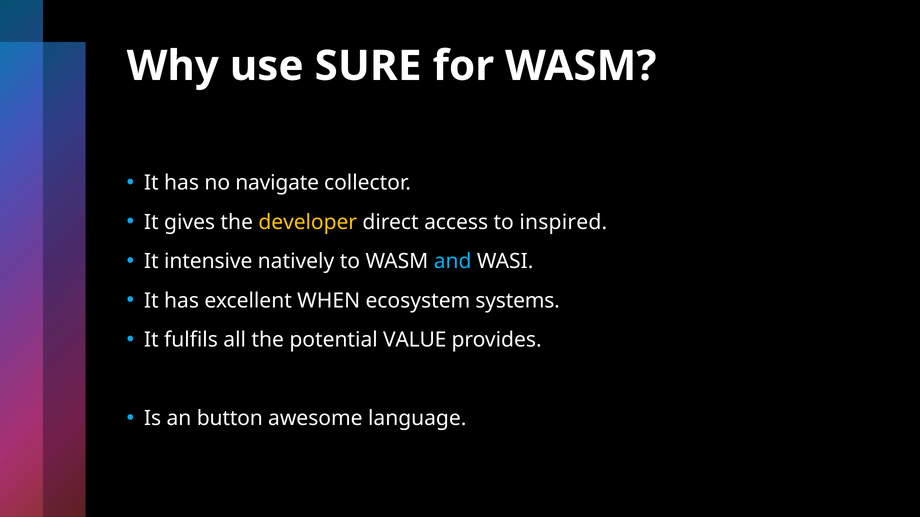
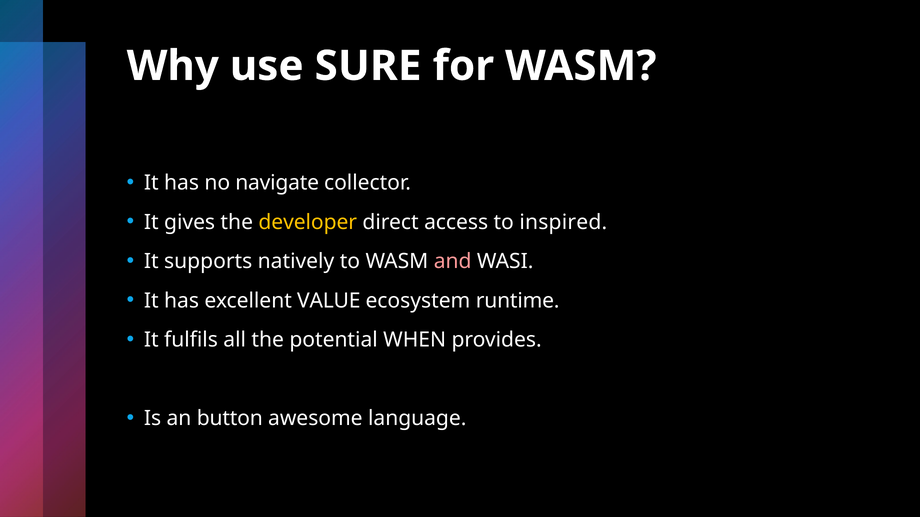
intensive: intensive -> supports
and colour: light blue -> pink
WHEN: WHEN -> VALUE
systems: systems -> runtime
VALUE: VALUE -> WHEN
